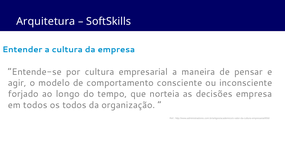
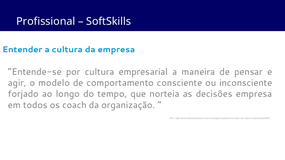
Arquitetura: Arquitetura -> Profissional
os todos: todos -> coach
